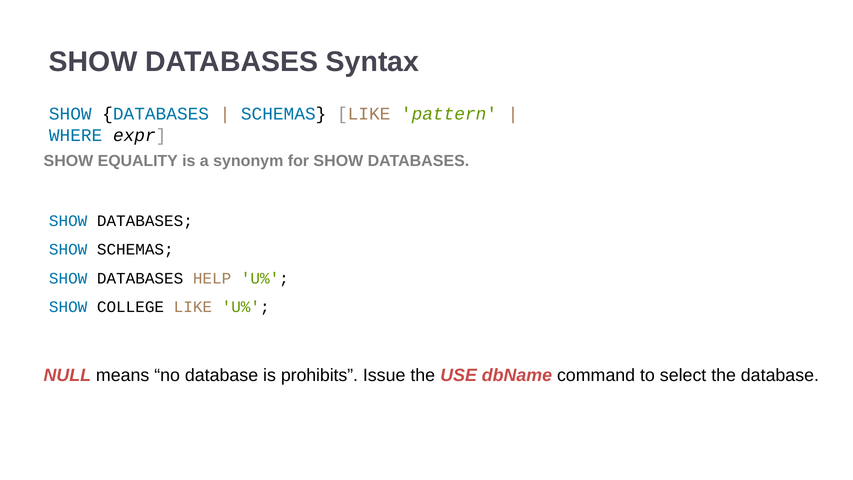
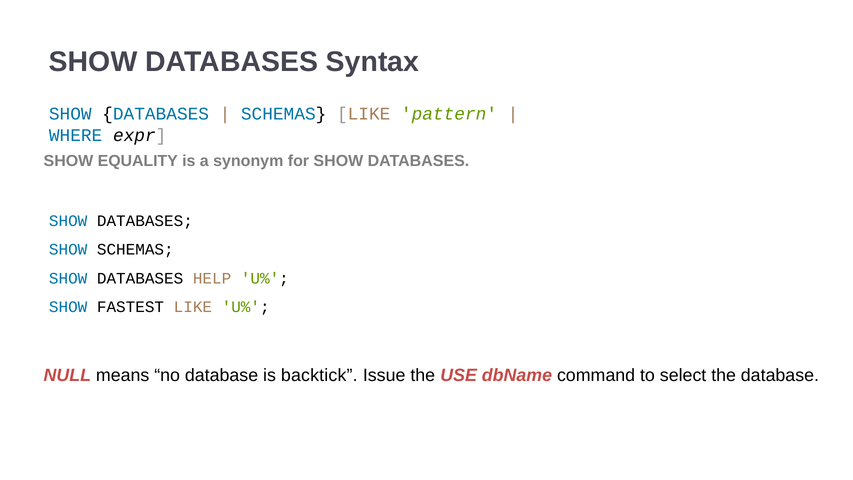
COLLEGE: COLLEGE -> FASTEST
prohibits: prohibits -> backtick
